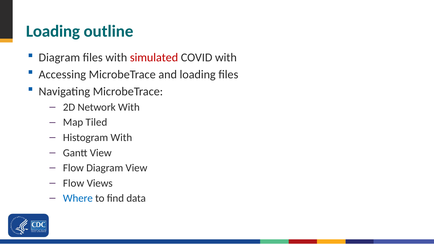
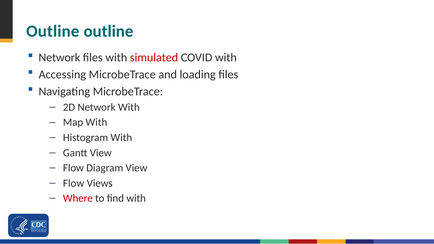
Loading at (53, 31): Loading -> Outline
Diagram at (59, 58): Diagram -> Network
Map Tiled: Tiled -> With
Where colour: blue -> red
find data: data -> with
